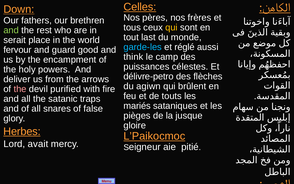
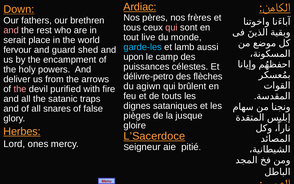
Celles: Celles -> Ardiac
qui at (171, 27) colour: yellow -> pink
and at (11, 30) colour: light green -> pink
last: last -> live
réglé: réglé -> lamb
good: good -> shed
think: think -> upon
mariés: mariés -> dignes
L’Paikocmoc: L’Paikocmoc -> L’Sacerdoce
avait: avait -> ones
